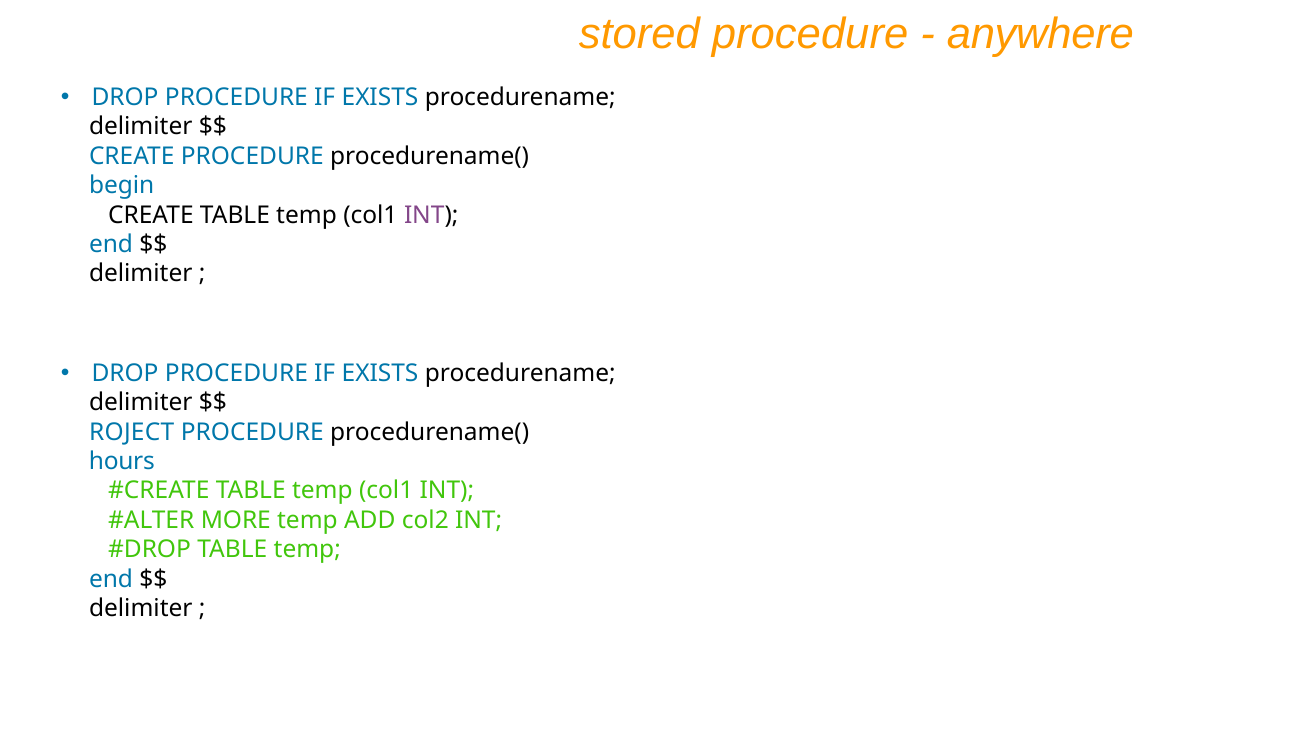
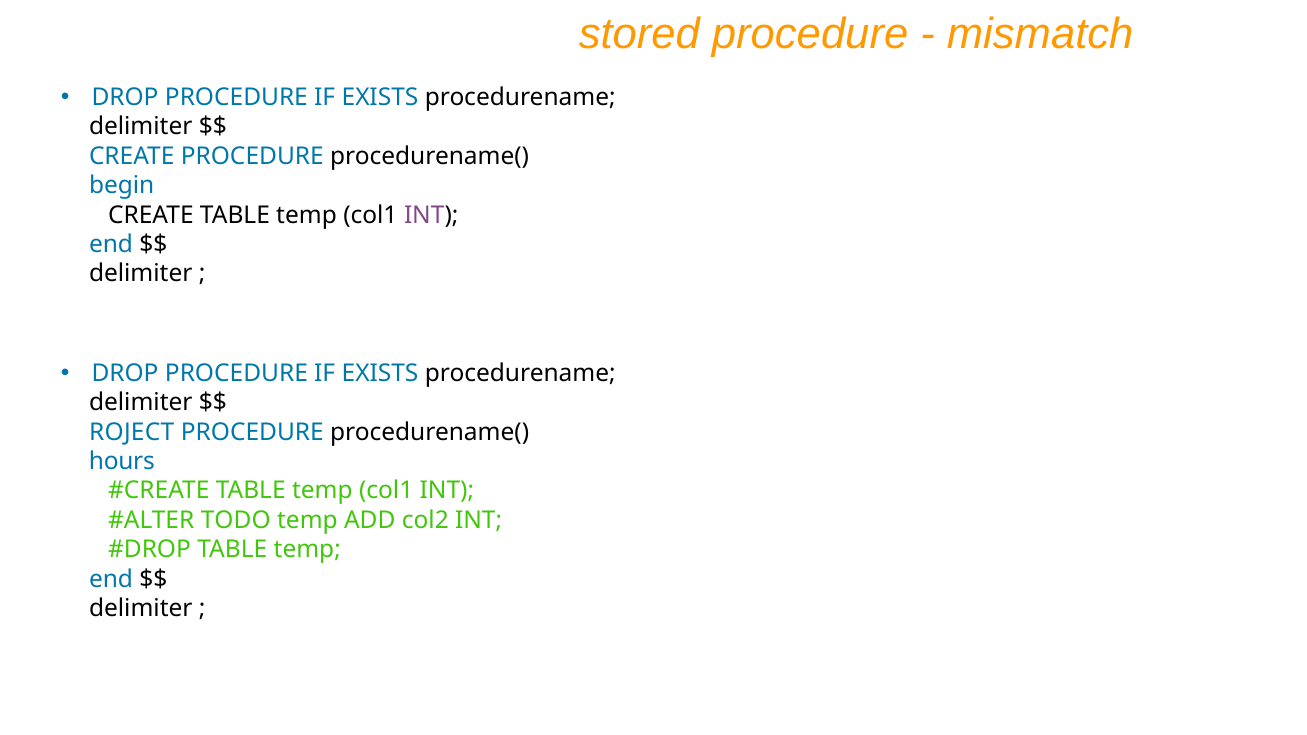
anywhere: anywhere -> mismatch
MORE: MORE -> TODO
